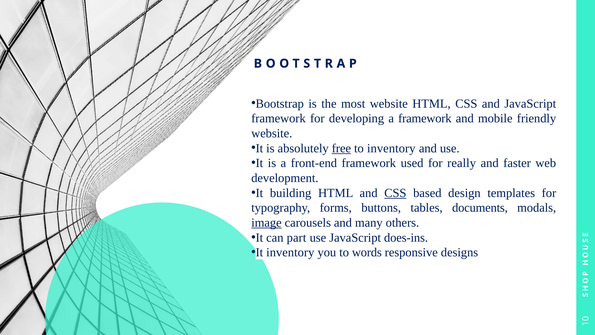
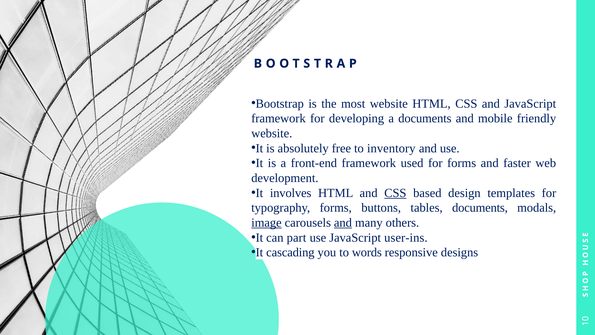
a framework: framework -> documents
free underline: present -> none
for really: really -> forms
building: building -> involves
and at (343, 223) underline: none -> present
does-ins: does-ins -> user-ins
It inventory: inventory -> cascading
